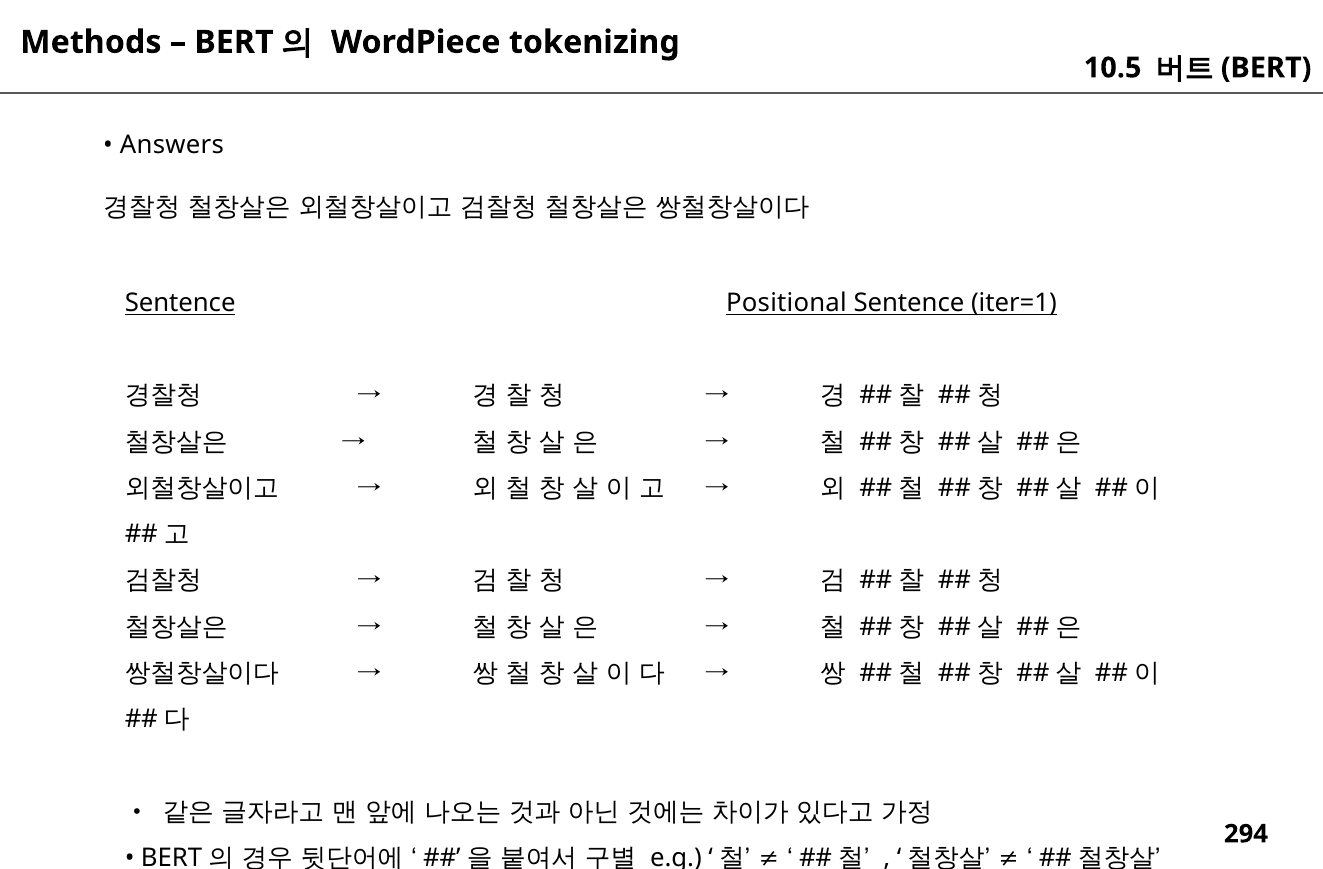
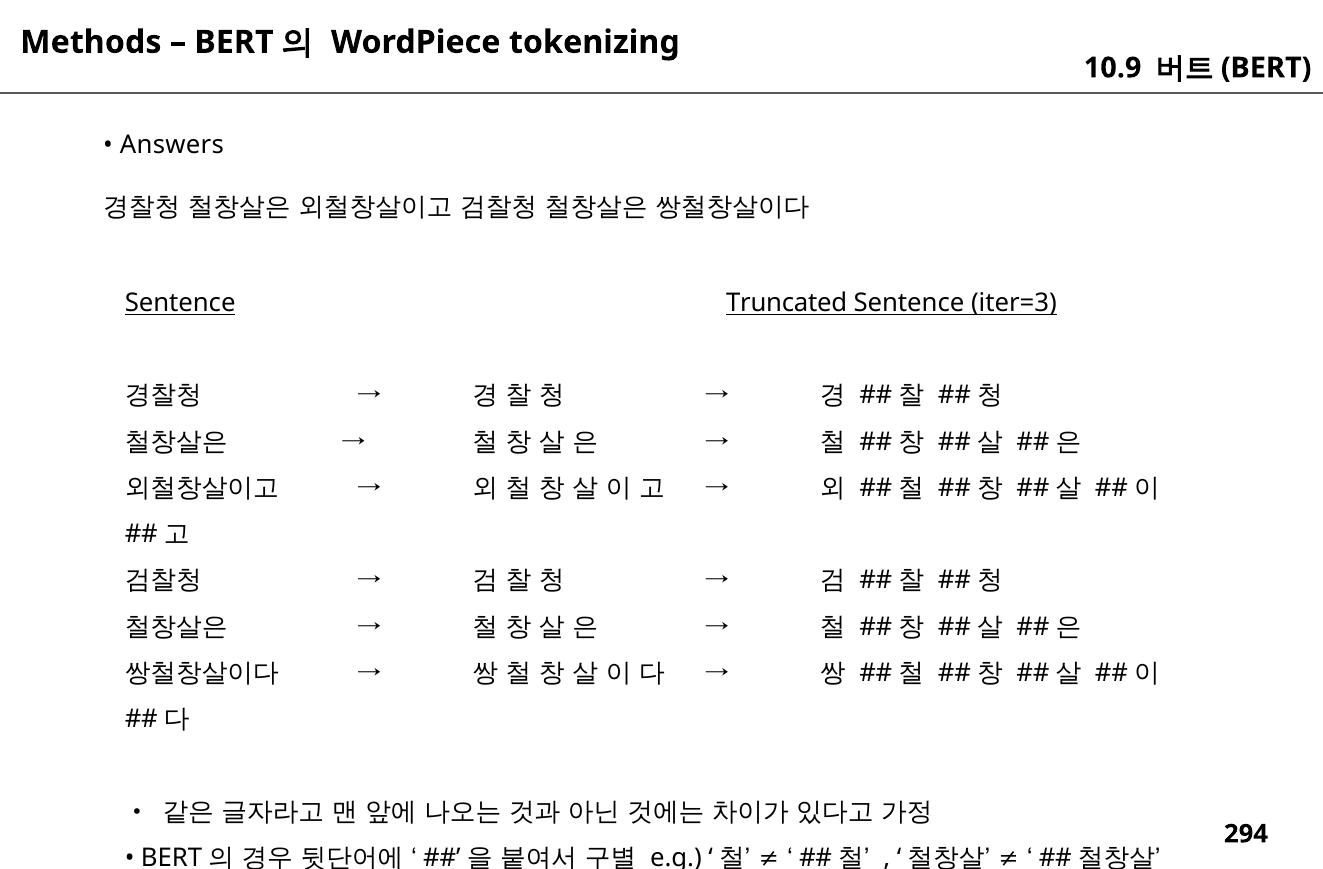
10.5: 10.5 -> 10.9
Positional: Positional -> Truncated
iter=1: iter=1 -> iter=3
